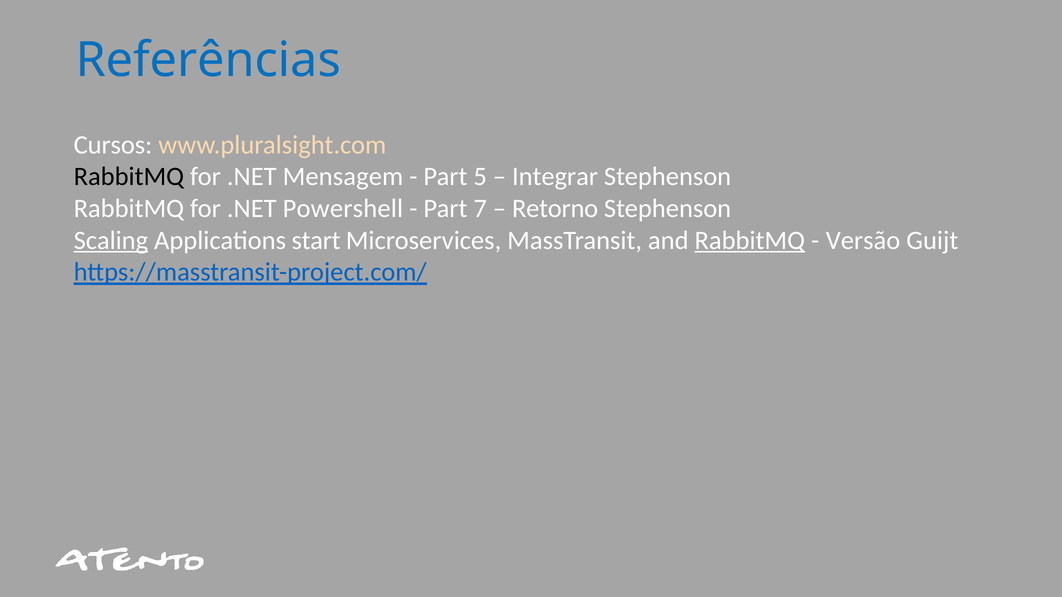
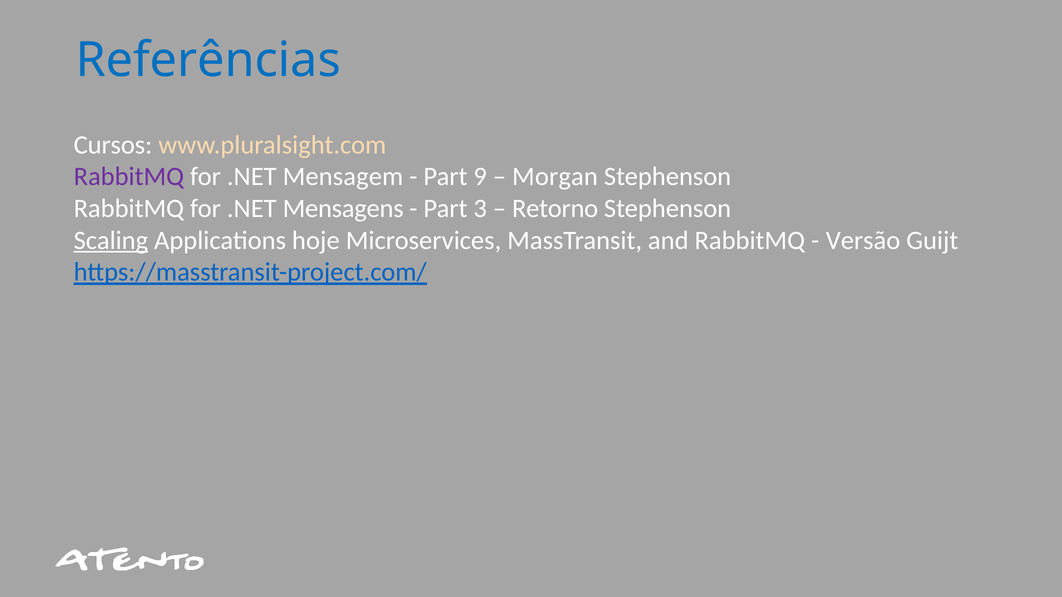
RabbitMQ at (129, 177) colour: black -> purple
5: 5 -> 9
Integrar: Integrar -> Morgan
Powershell: Powershell -> Mensagens
7: 7 -> 3
start: start -> hoje
RabbitMQ at (750, 241) underline: present -> none
